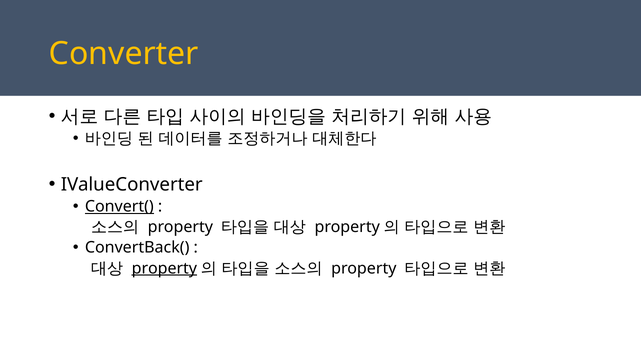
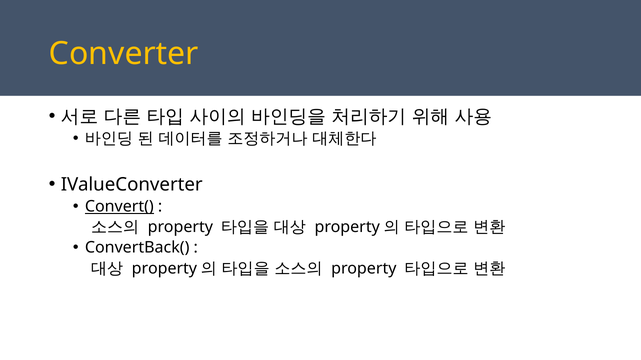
property at (164, 269) underline: present -> none
